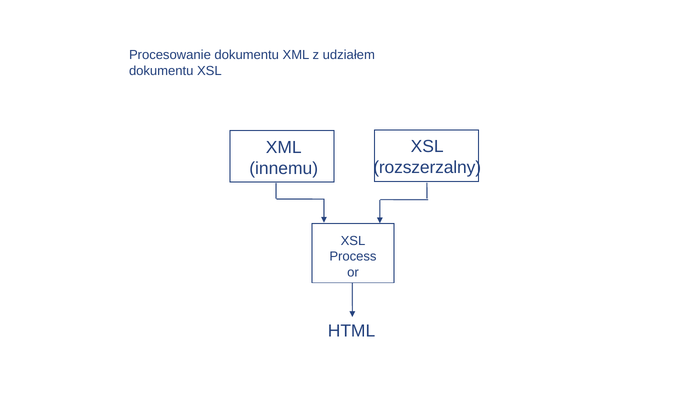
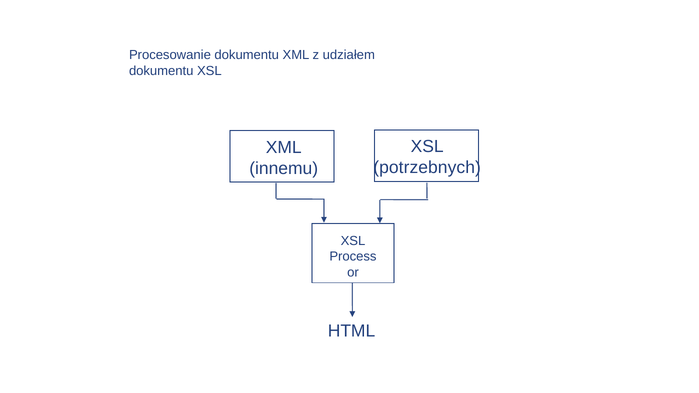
rozszerzalny: rozszerzalny -> potrzebnych
